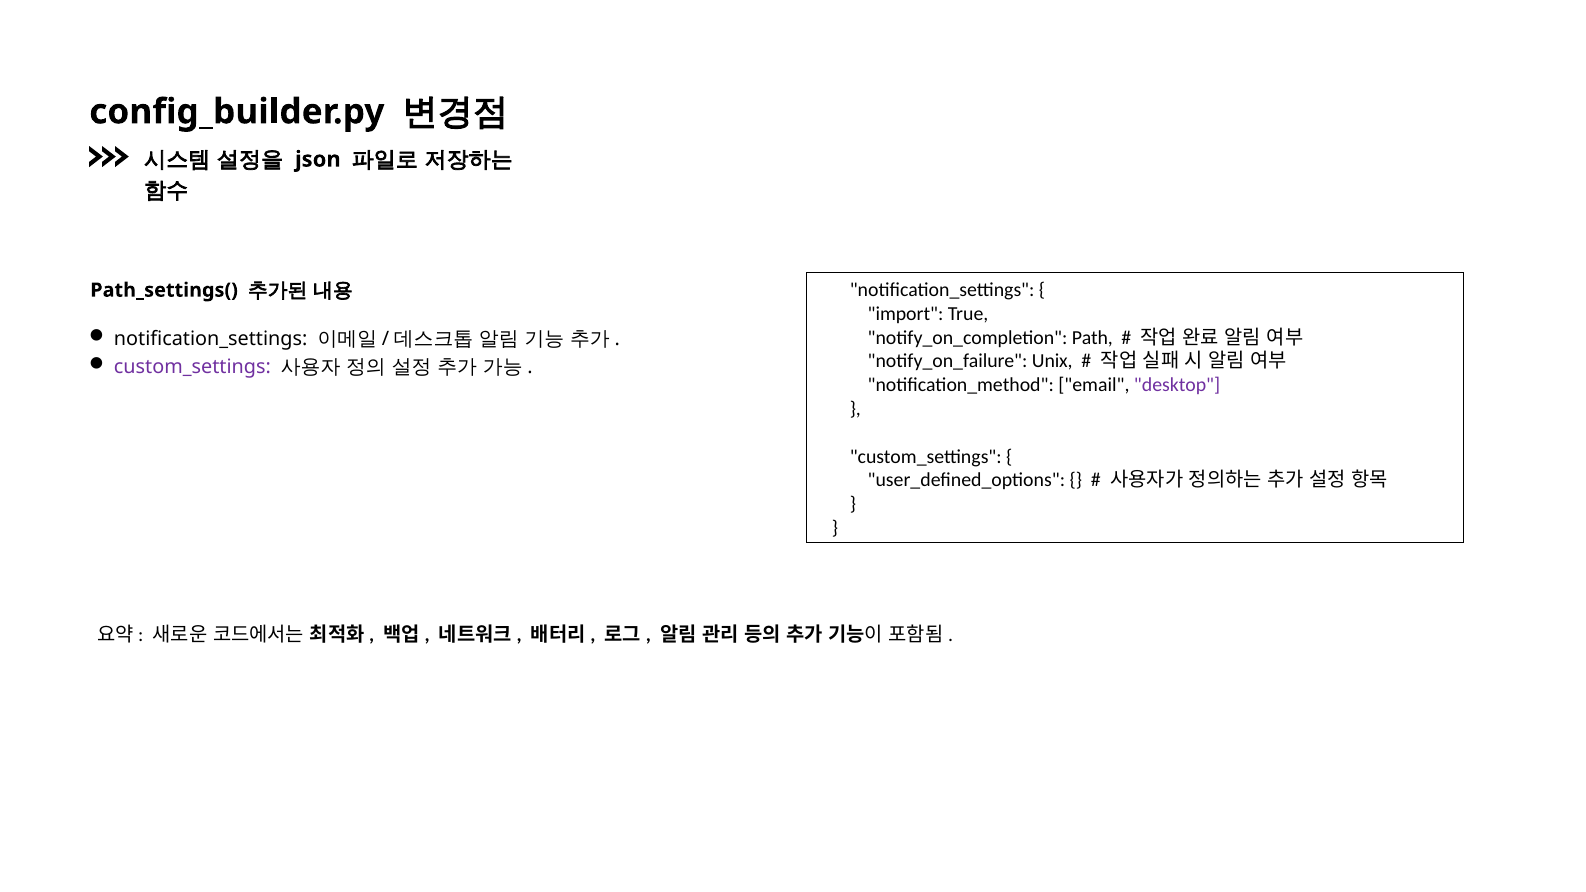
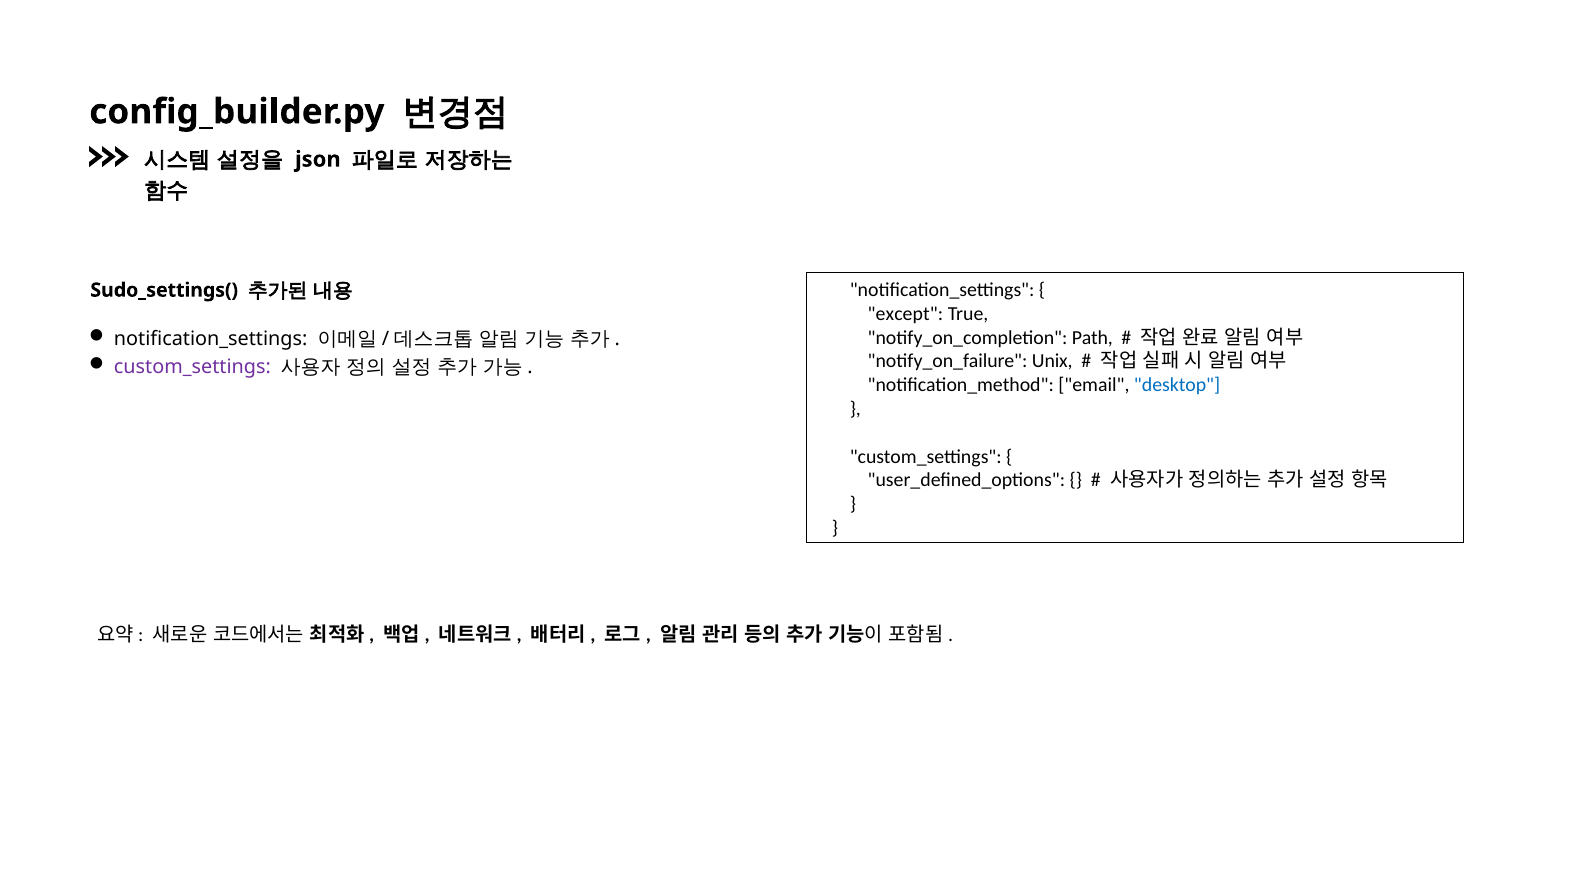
Path_settings(: Path_settings( -> Sudo_settings(
import: import -> except
desktop colour: purple -> blue
